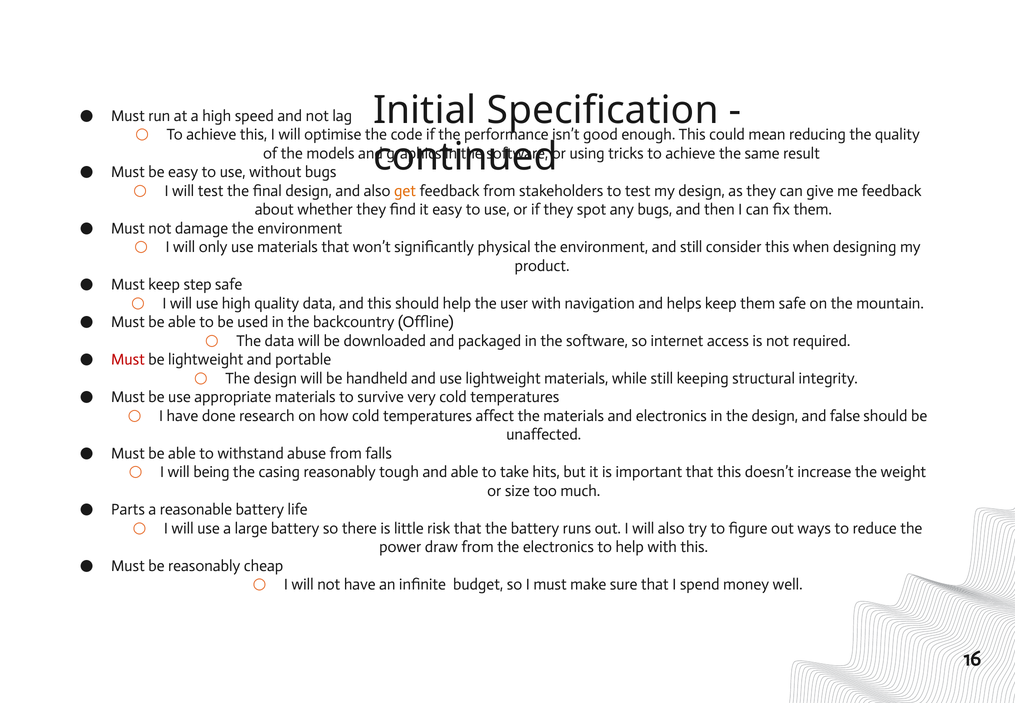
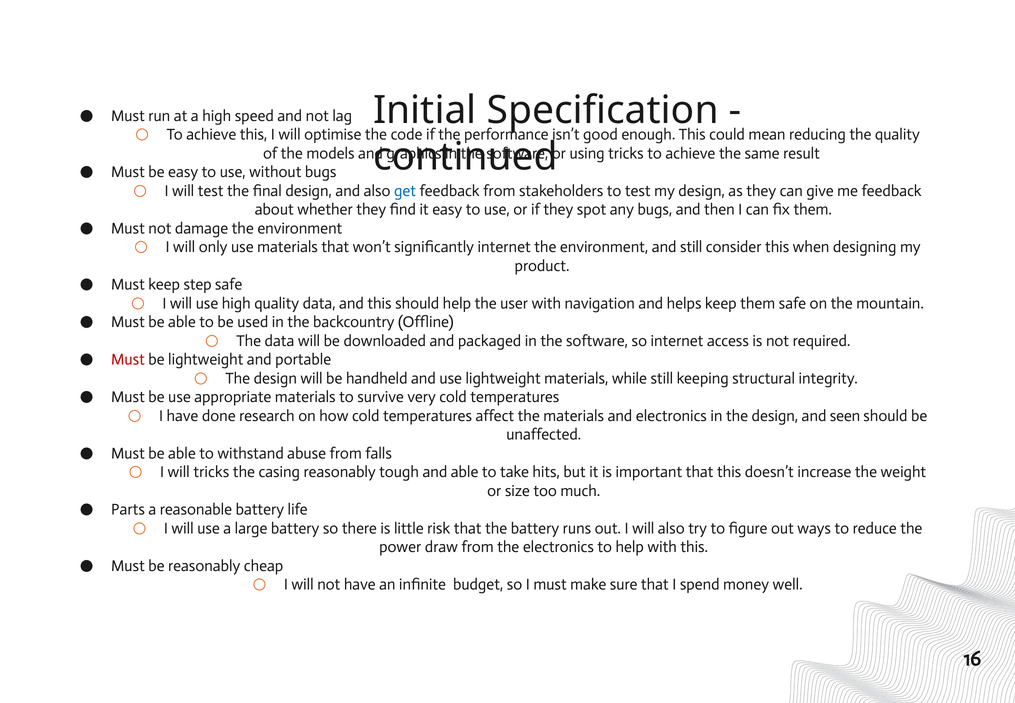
get colour: orange -> blue
significantly physical: physical -> internet
false: false -> seen
will being: being -> tricks
